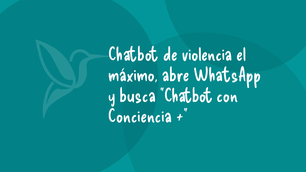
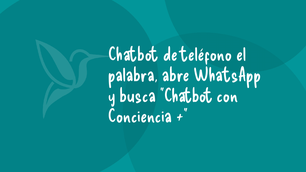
violencia: violencia -> teléfono
máximo: máximo -> palabra
